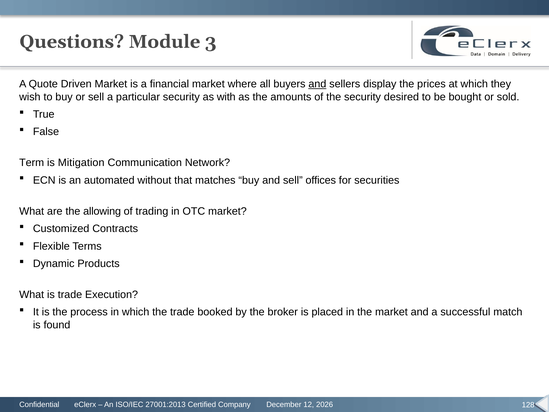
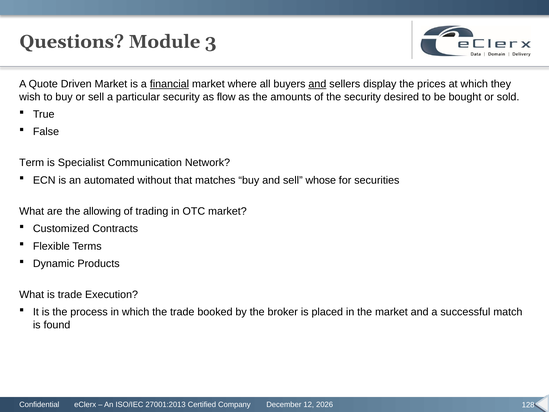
financial underline: none -> present
with: with -> flow
Mitigation: Mitigation -> Specialist
offices: offices -> whose
